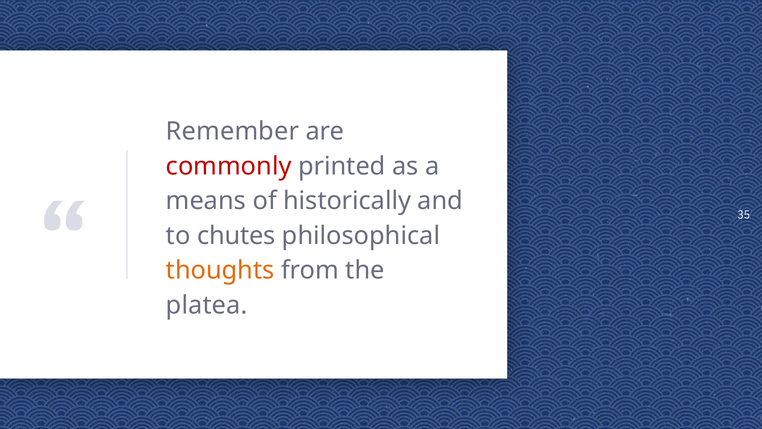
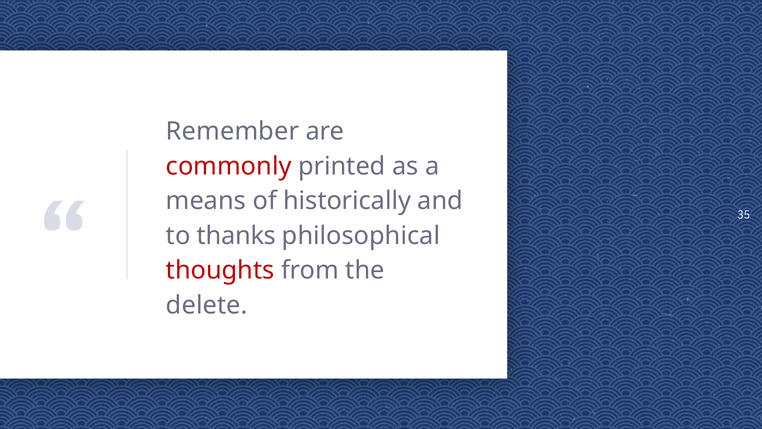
chutes: chutes -> thanks
thoughts colour: orange -> red
platea: platea -> delete
